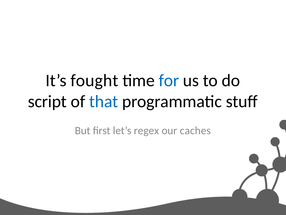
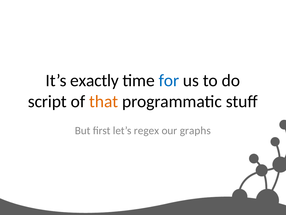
fought: fought -> exactly
that colour: blue -> orange
caches: caches -> graphs
